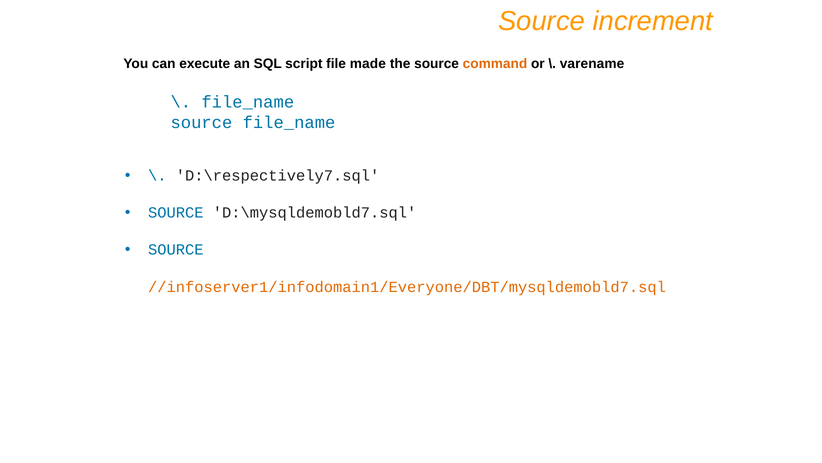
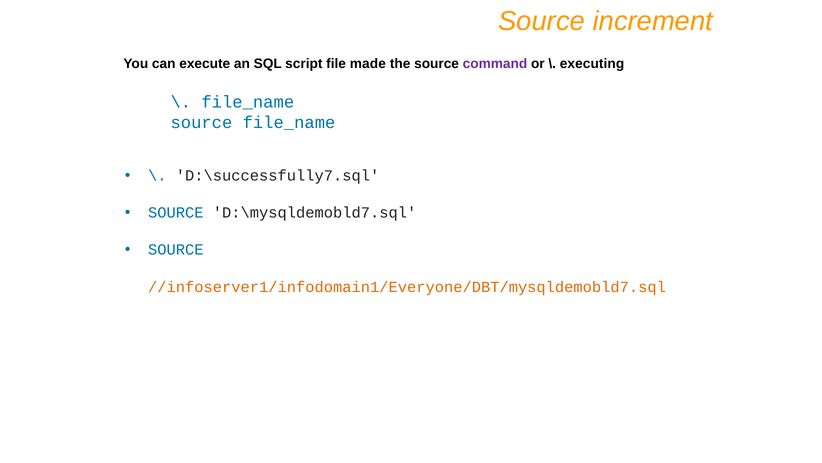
command colour: orange -> purple
varename: varename -> executing
D:\respectively7.sql: D:\respectively7.sql -> D:\successfully7.sql
